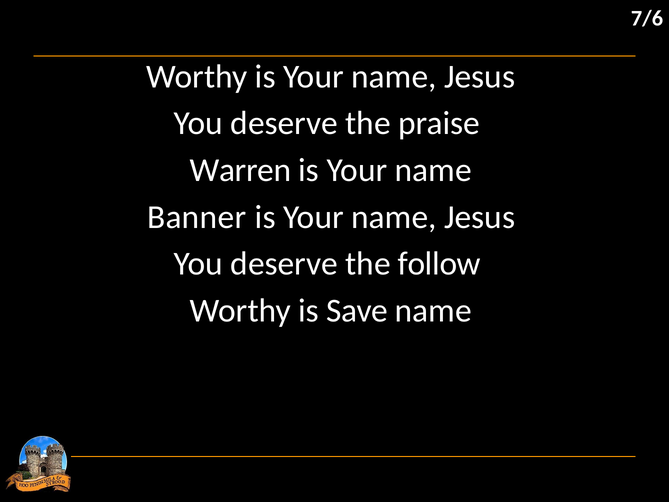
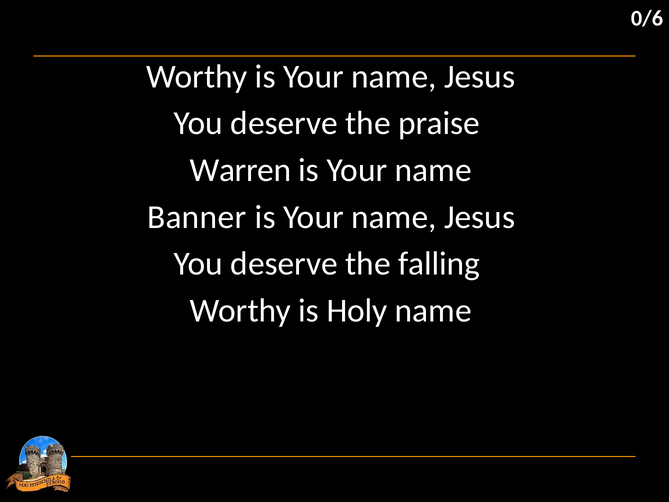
7/6: 7/6 -> 0/6
follow: follow -> falling
Save: Save -> Holy
